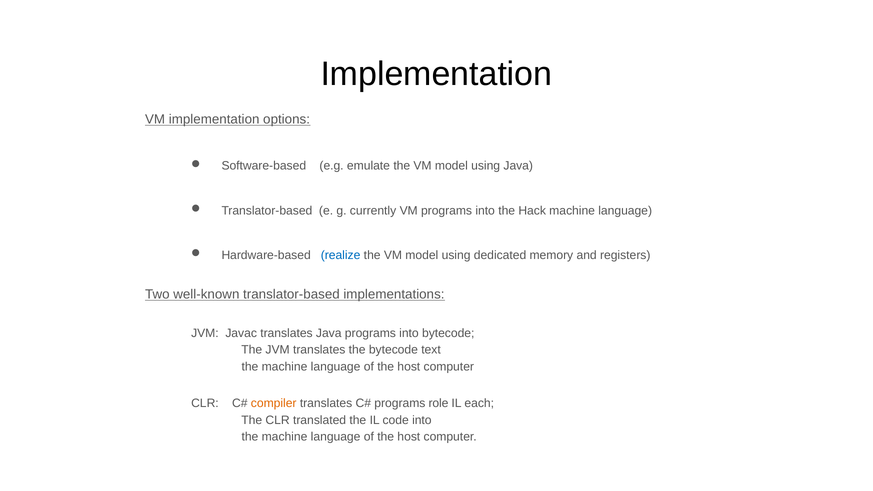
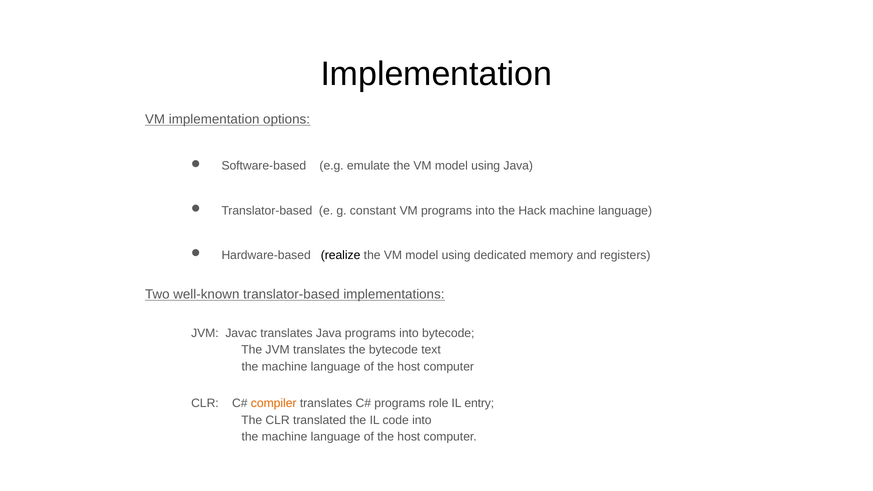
currently: currently -> constant
realize colour: blue -> black
each: each -> entry
